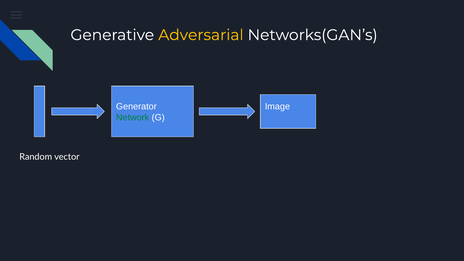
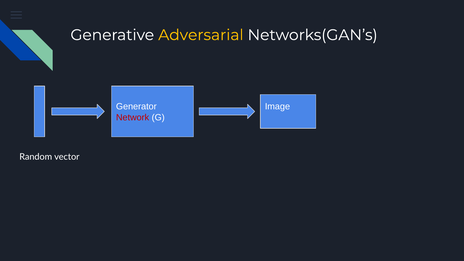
Network colour: green -> red
